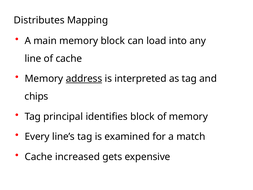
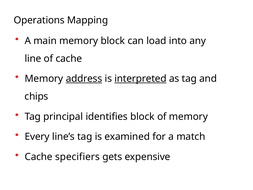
Distributes: Distributes -> Operations
interpreted underline: none -> present
increased: increased -> specifiers
